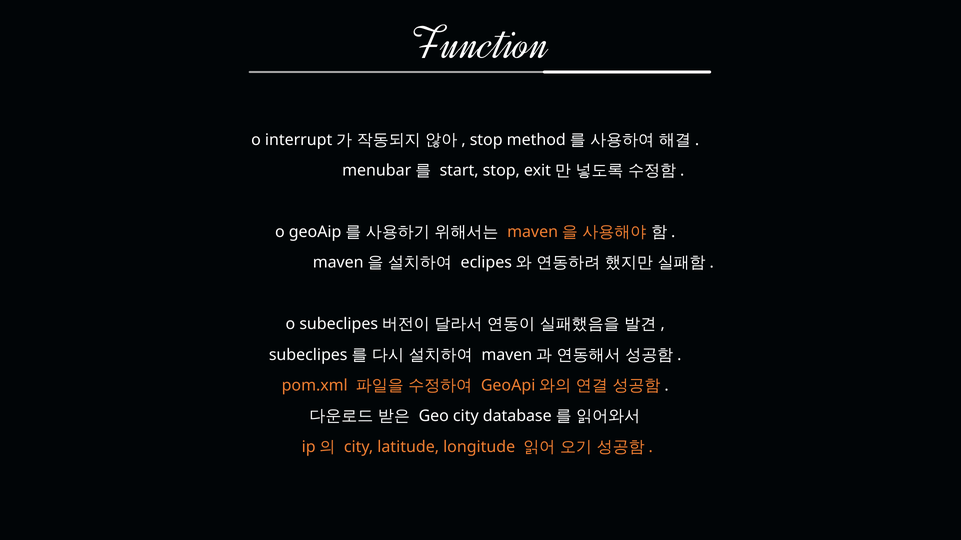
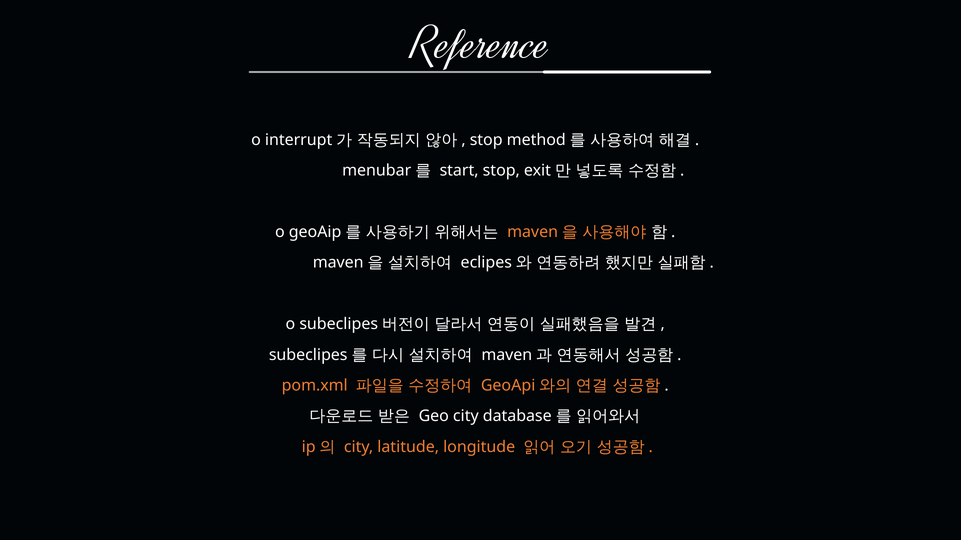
Function: Function -> Reference
